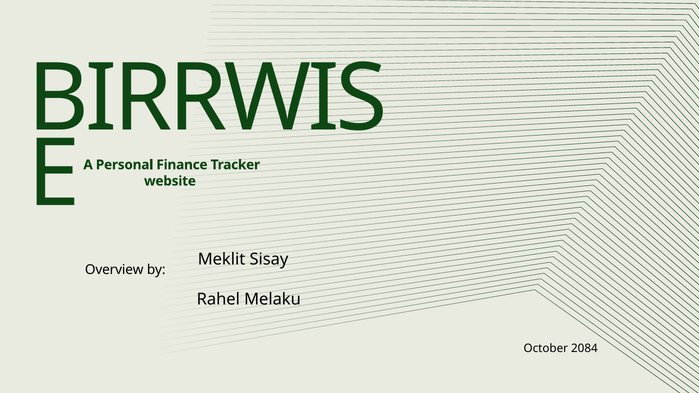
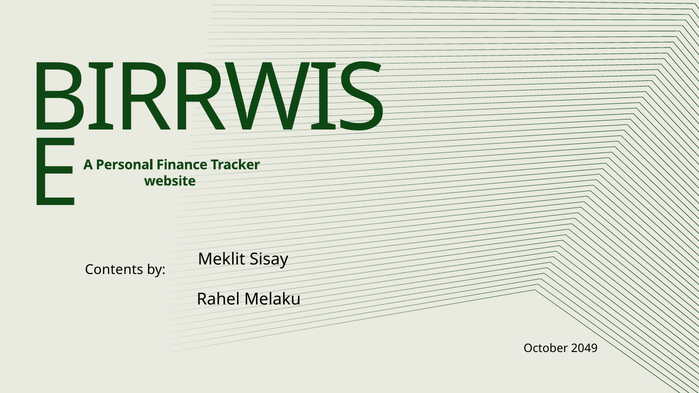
Overview: Overview -> Contents
2084: 2084 -> 2049
